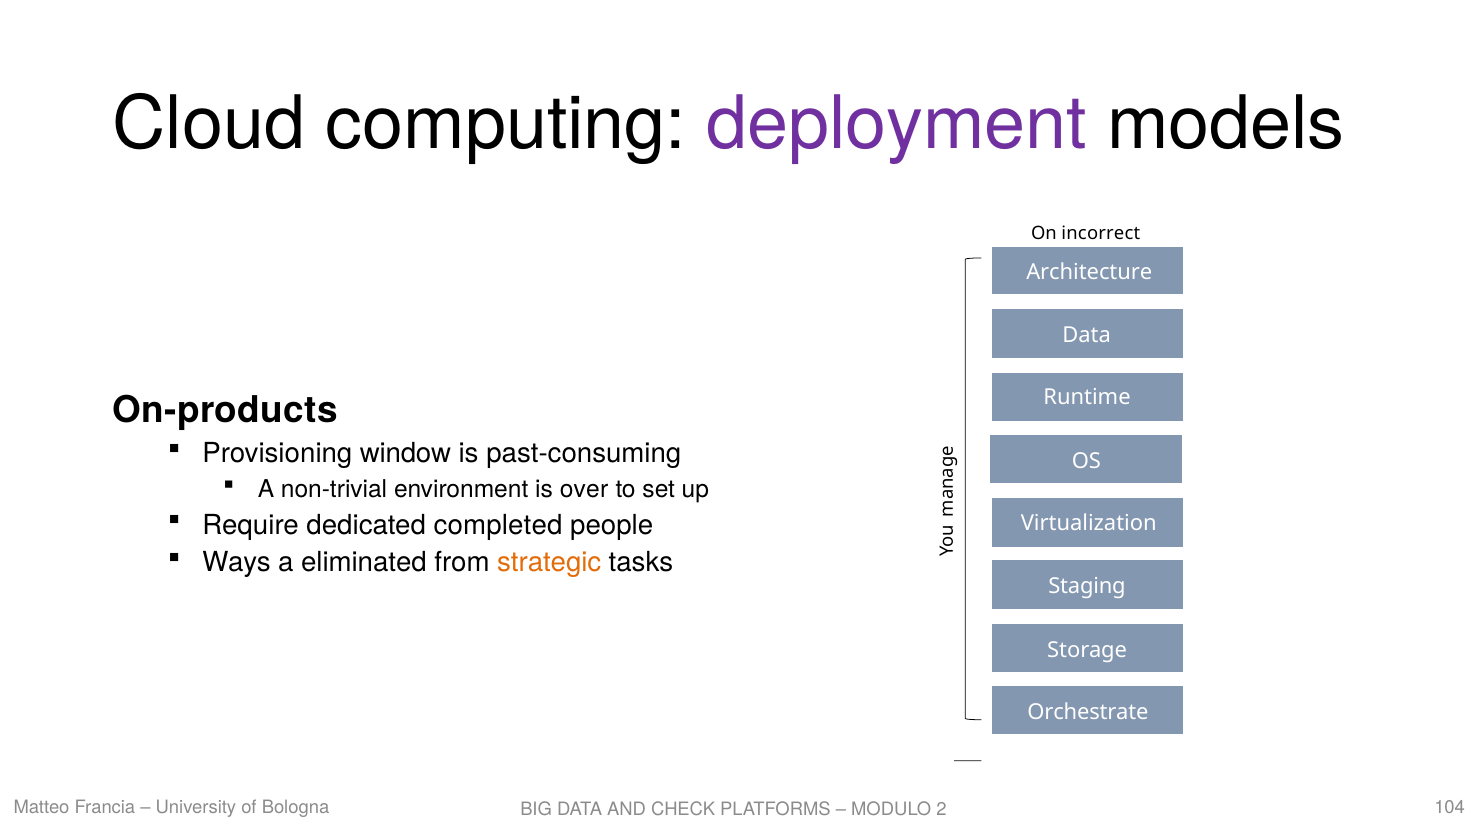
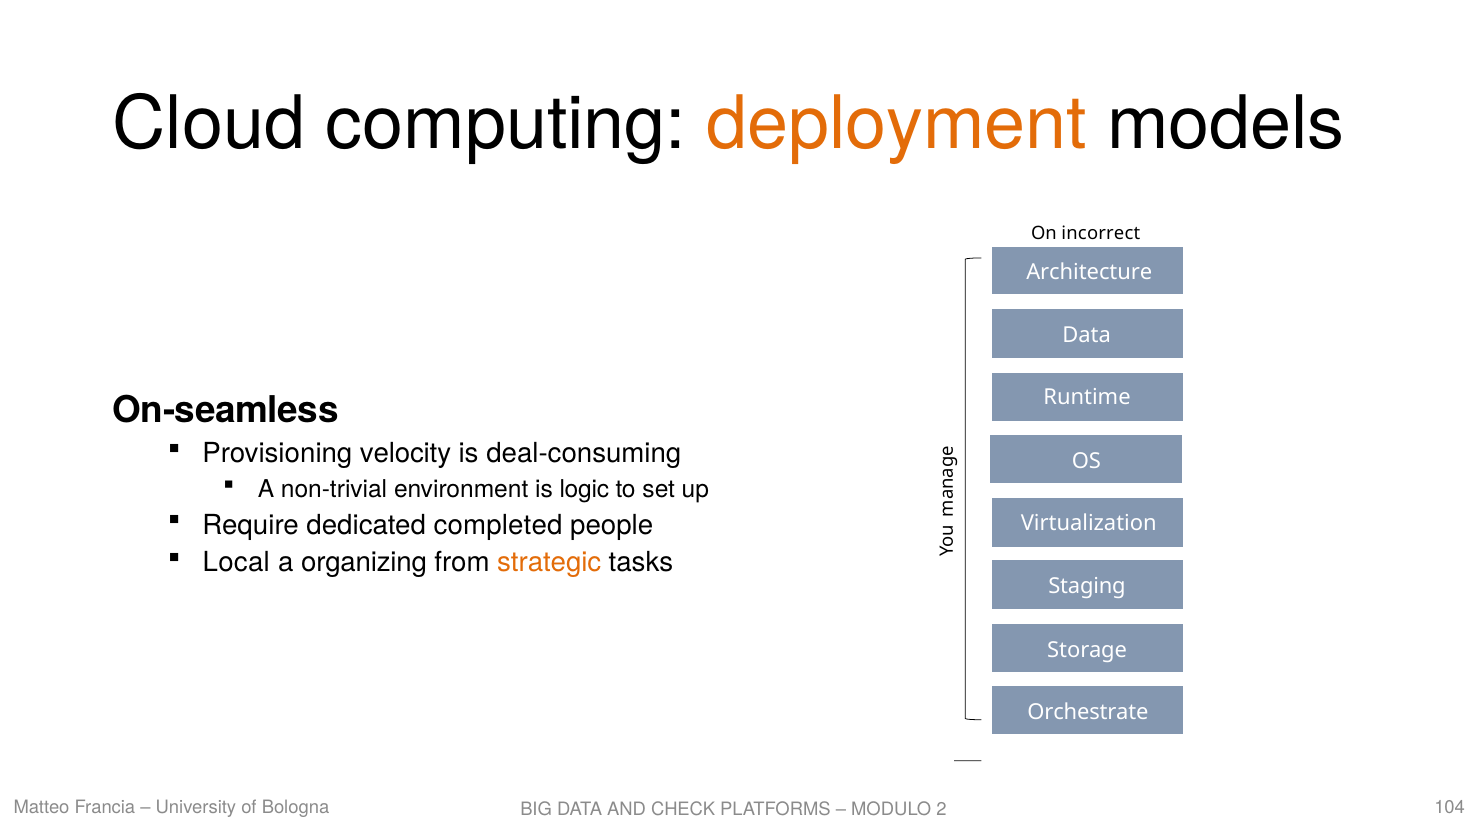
deployment colour: purple -> orange
On-products: On-products -> On-seamless
window: window -> velocity
past-consuming: past-consuming -> deal-consuming
over: over -> logic
Ways: Ways -> Local
eliminated: eliminated -> organizing
